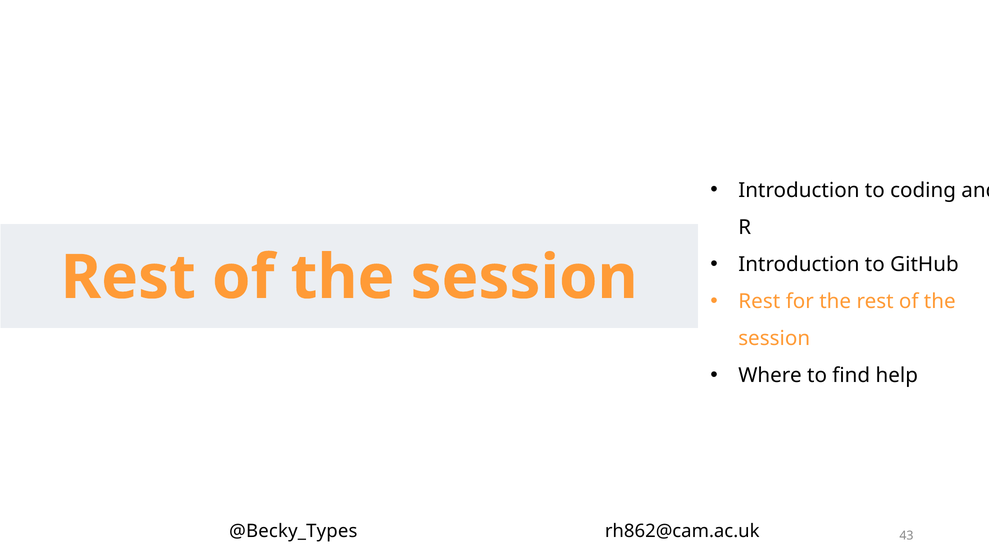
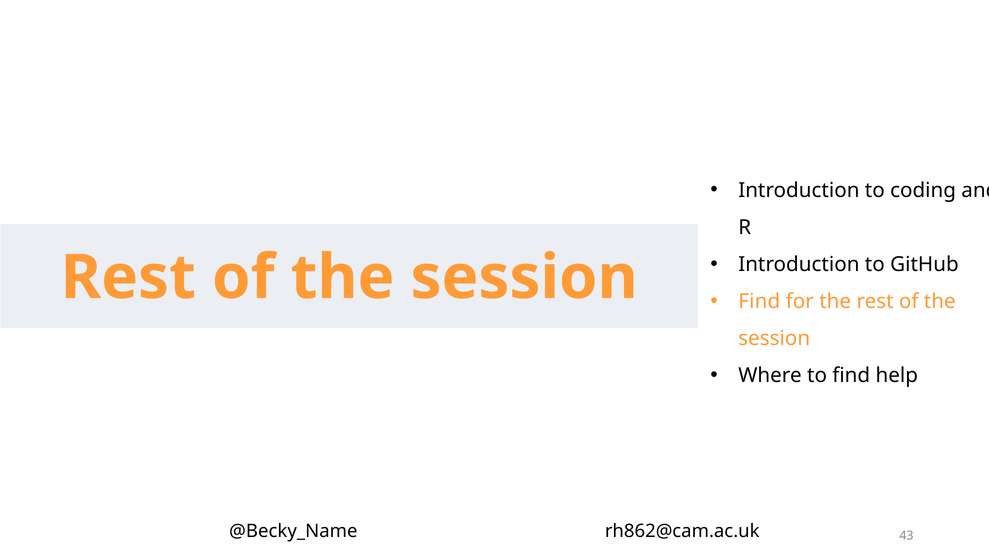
Rest at (759, 302): Rest -> Find
@Becky_Types: @Becky_Types -> @Becky_Name
